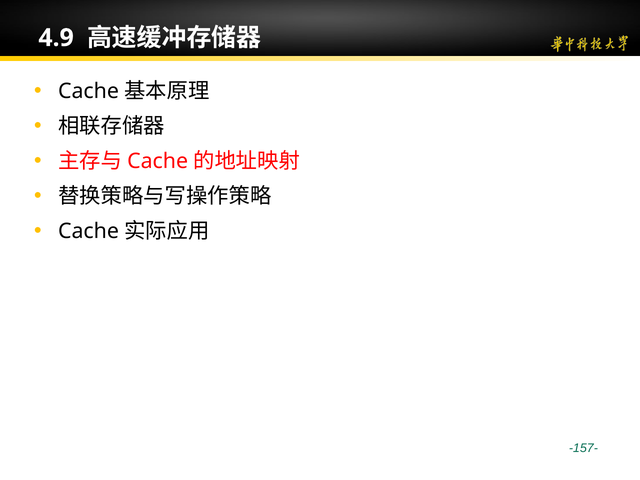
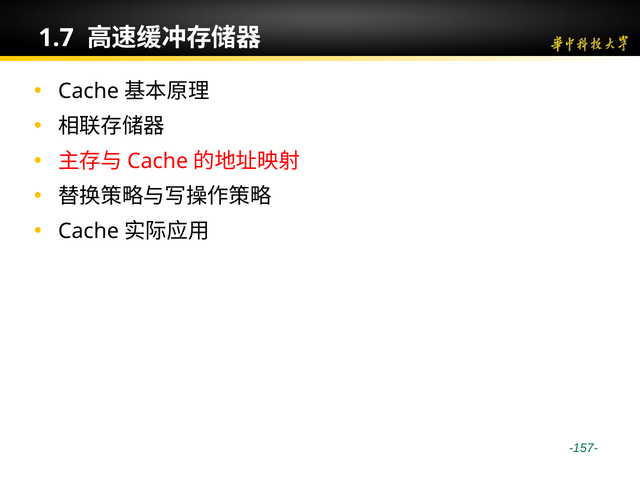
4.9: 4.9 -> 1.7
